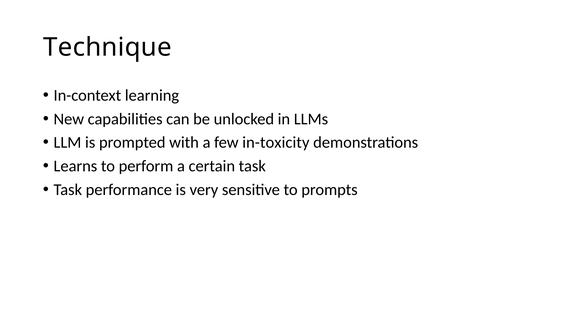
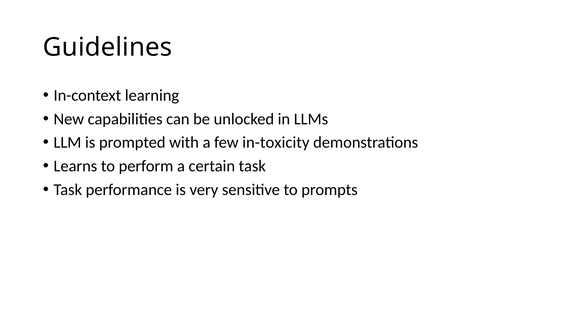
Technique: Technique -> Guidelines
